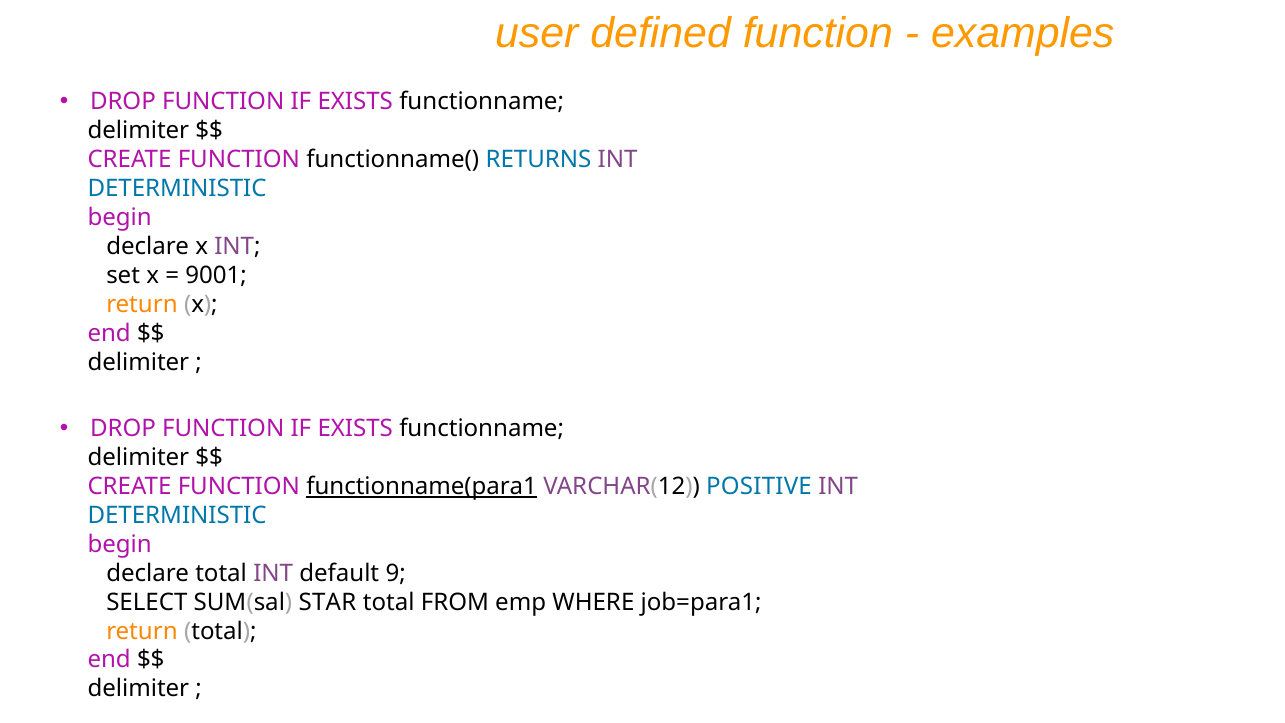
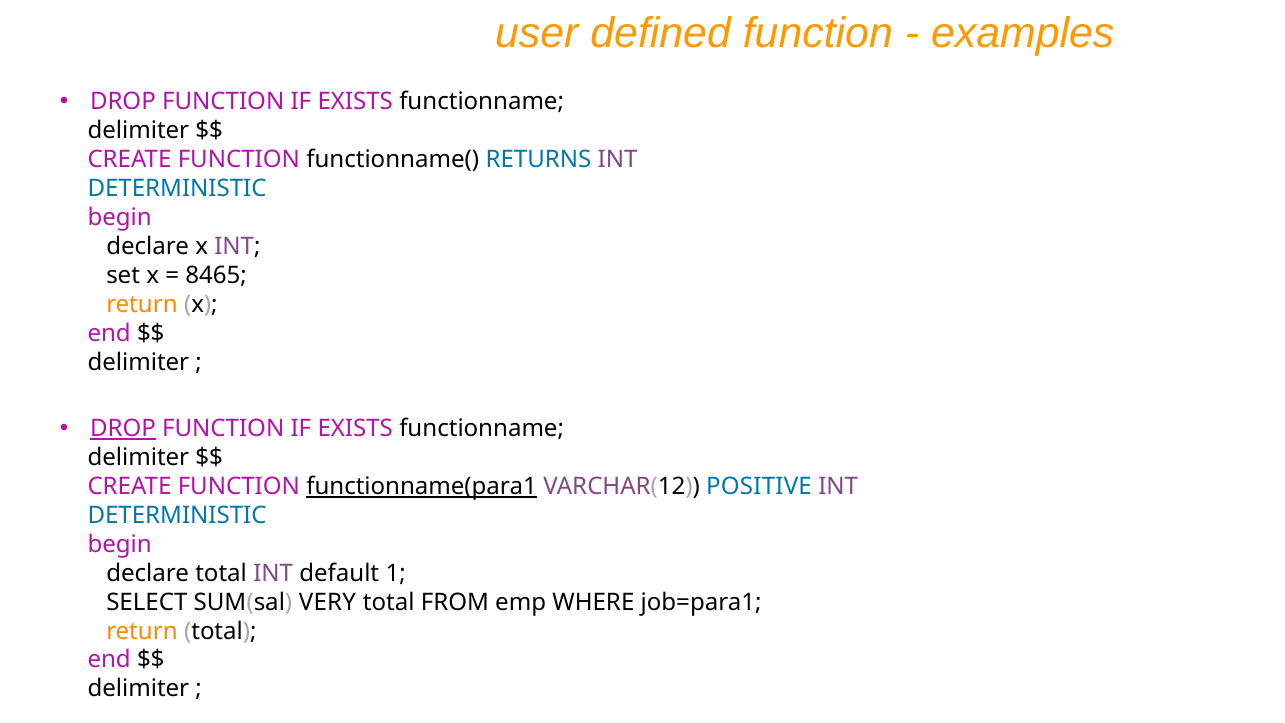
9001: 9001 -> 8465
DROP at (123, 429) underline: none -> present
9: 9 -> 1
STAR: STAR -> VERY
